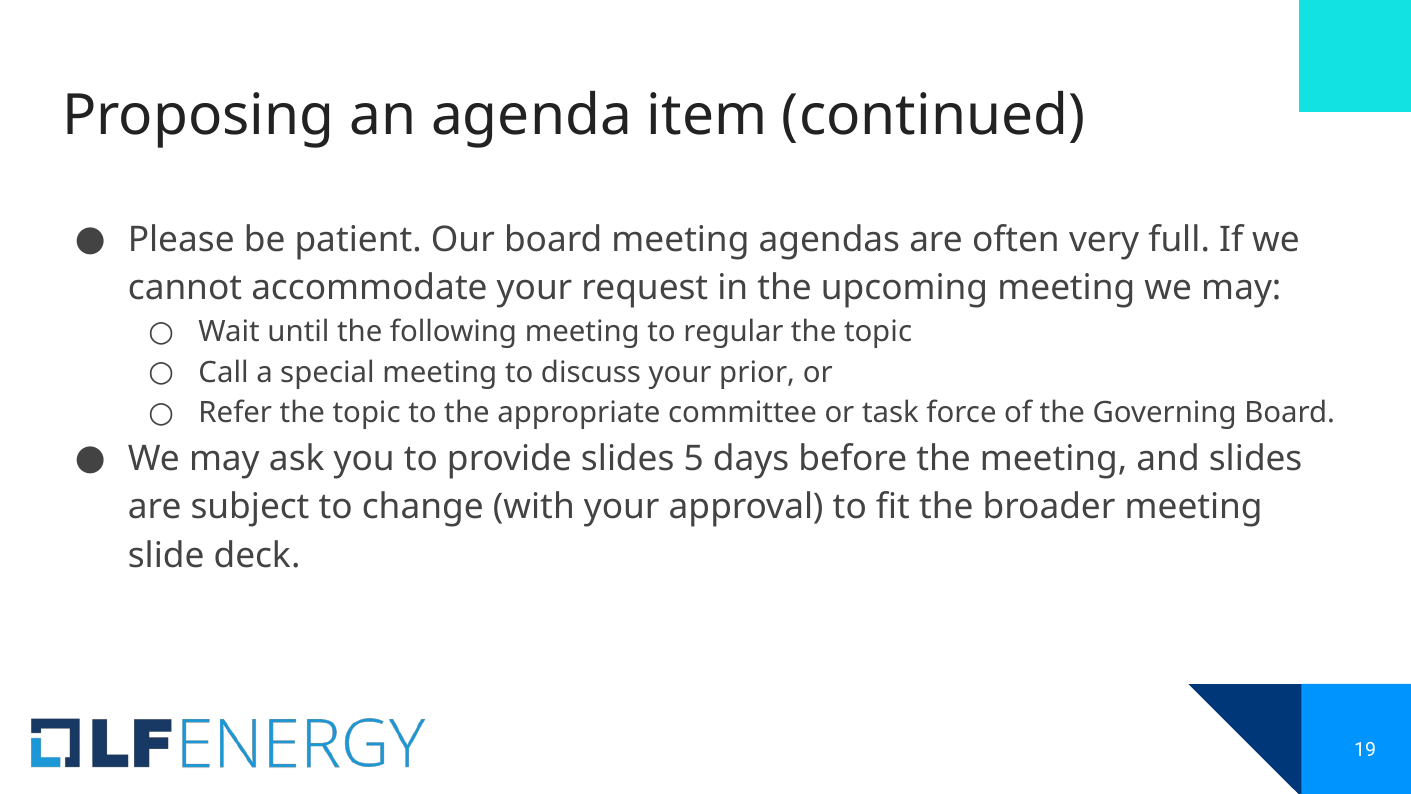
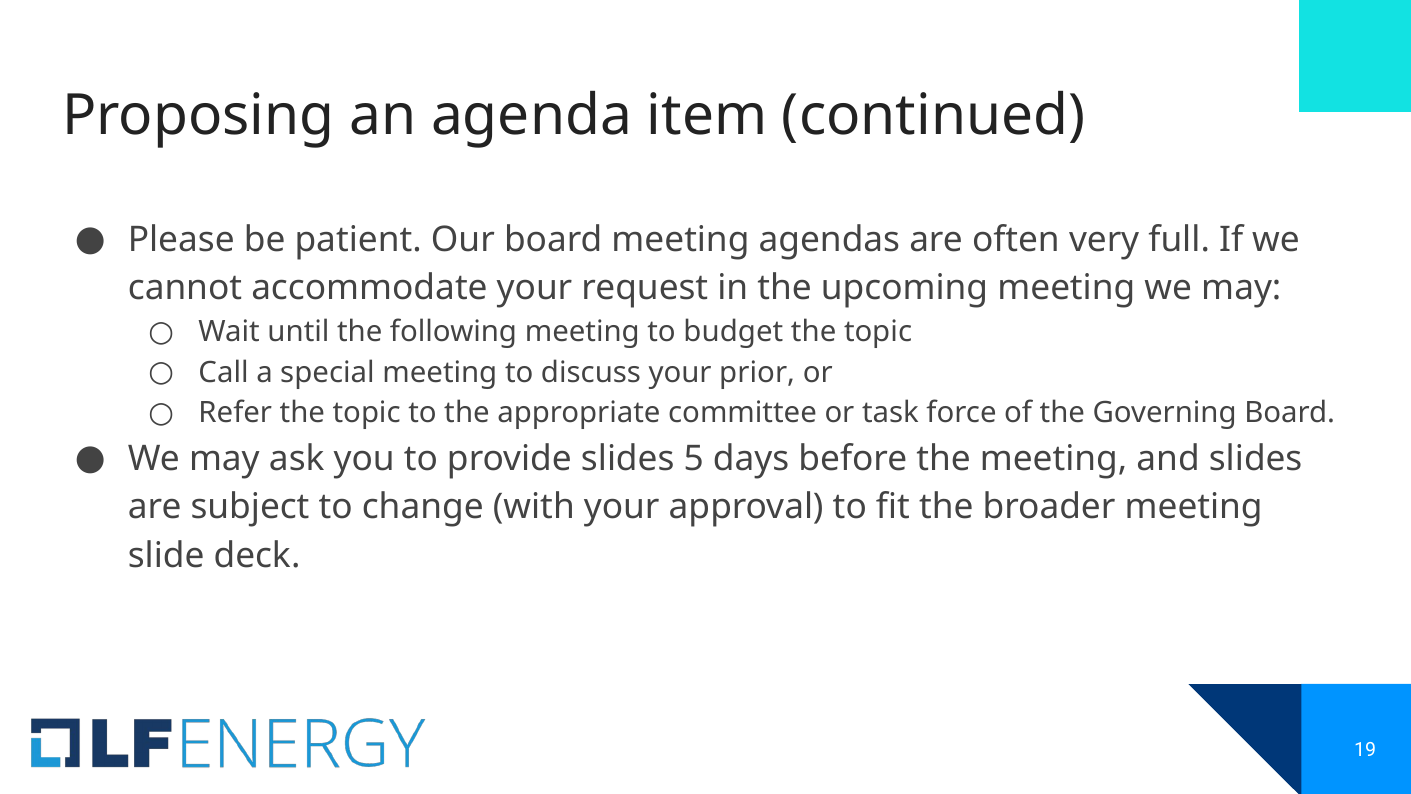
regular: regular -> budget
